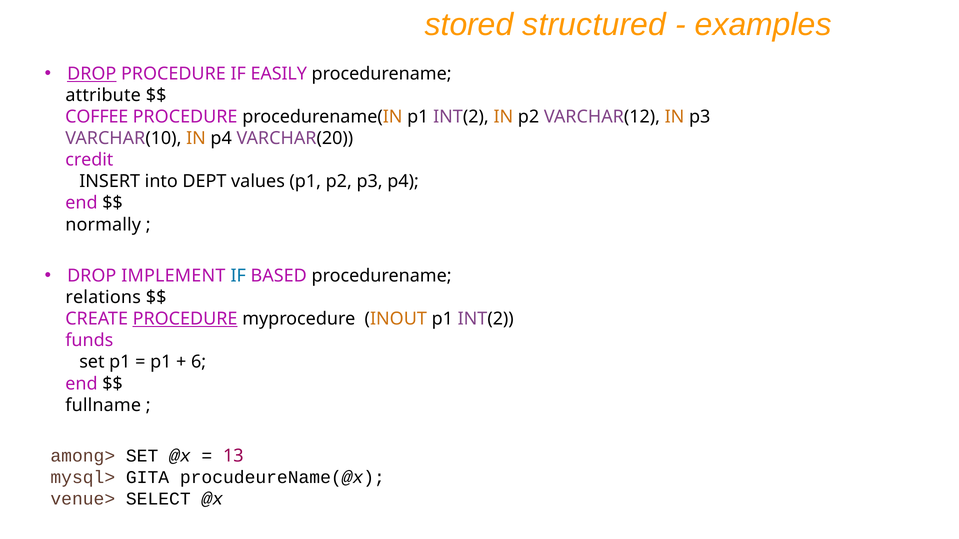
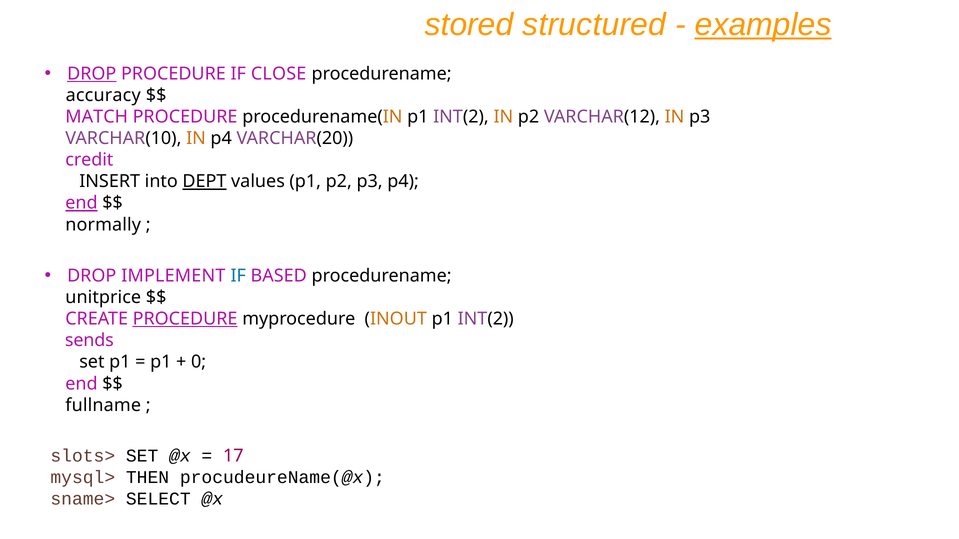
examples underline: none -> present
EASILY: EASILY -> CLOSE
attribute: attribute -> accuracy
COFFEE: COFFEE -> MATCH
DEPT underline: none -> present
end at (81, 203) underline: none -> present
relations: relations -> unitprice
funds: funds -> sends
6: 6 -> 0
among>: among> -> slots>
13: 13 -> 17
GITA: GITA -> THEN
venue>: venue> -> sname>
